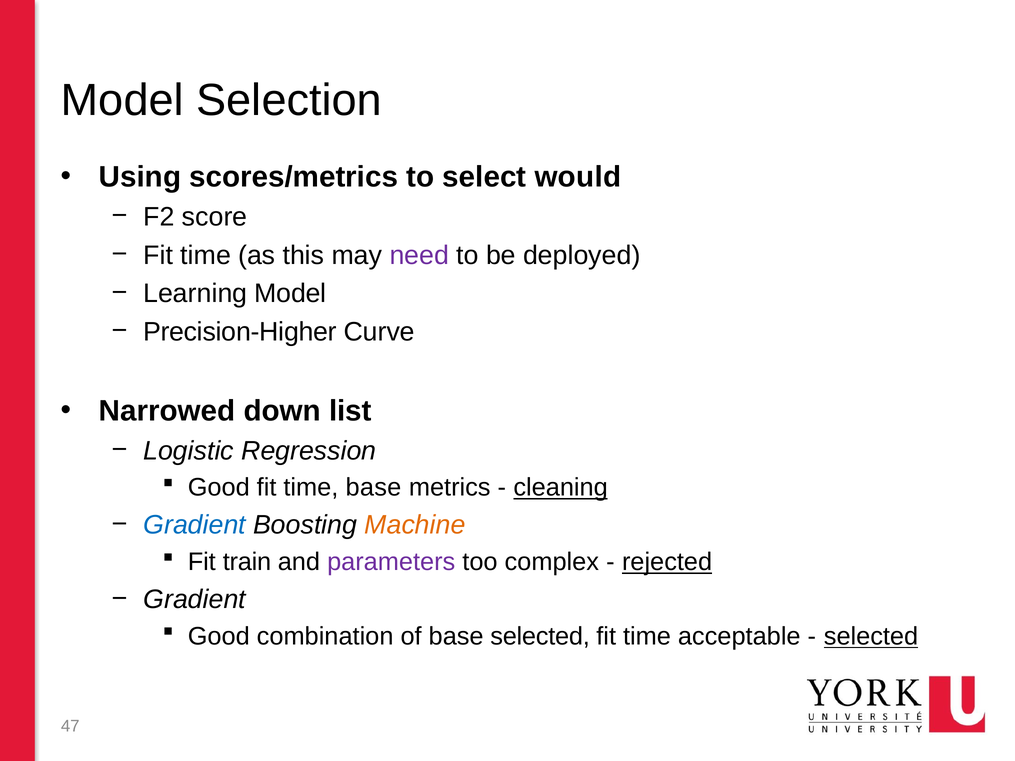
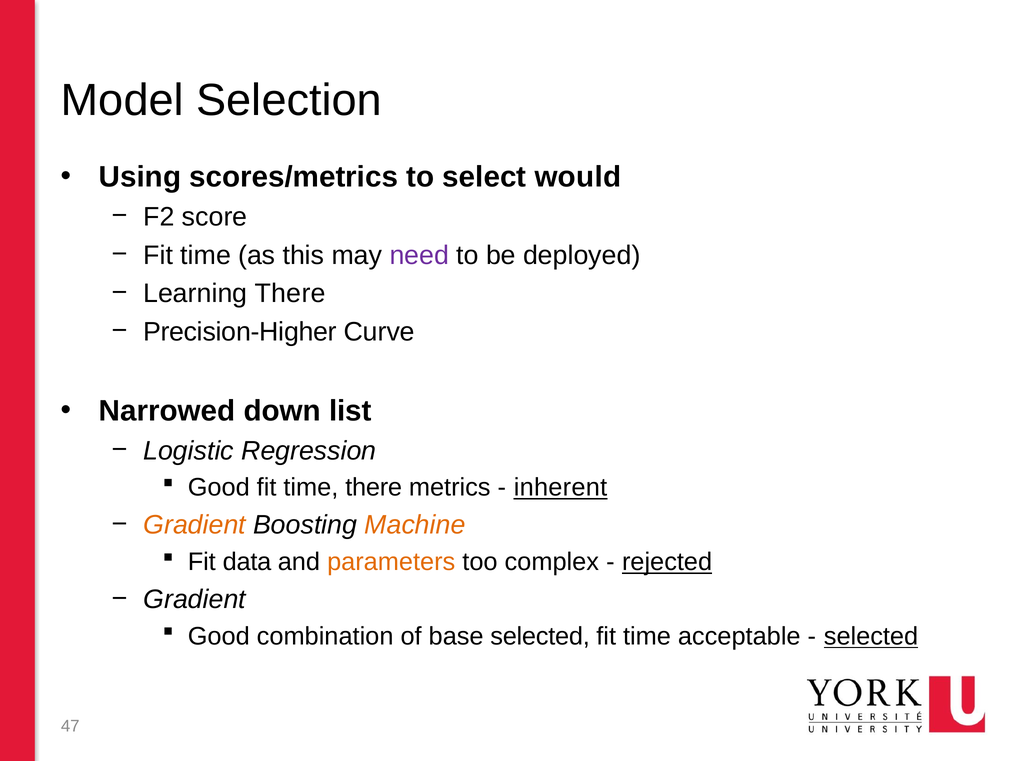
Learning Model: Model -> There
time base: base -> there
cleaning: cleaning -> inherent
Gradient at (195, 525) colour: blue -> orange
train: train -> data
parameters colour: purple -> orange
